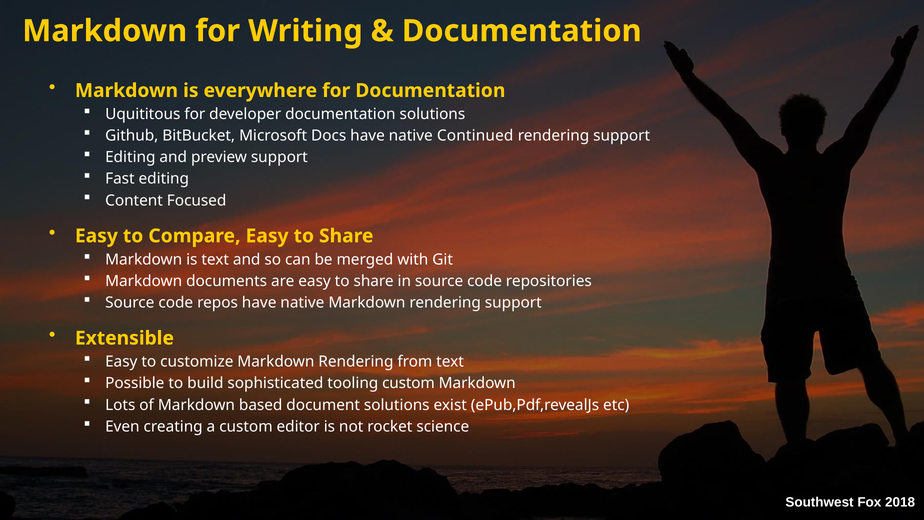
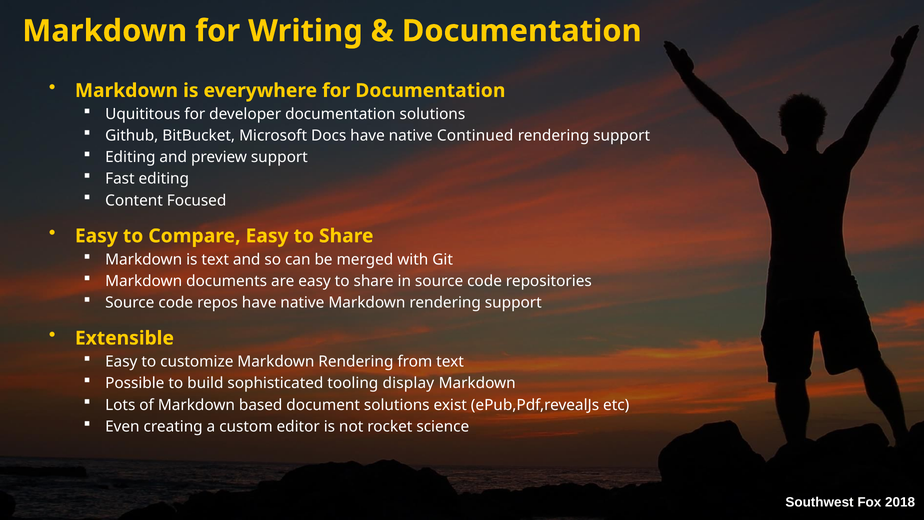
tooling custom: custom -> display
